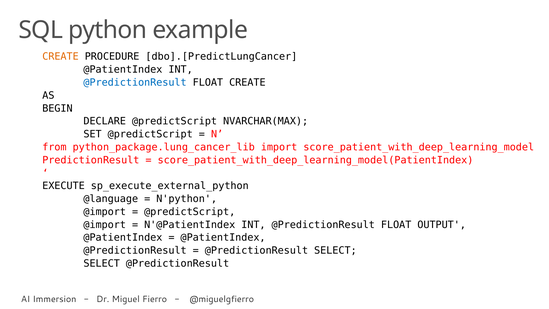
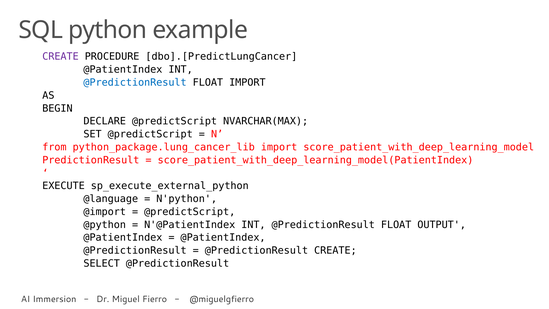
CREATE at (60, 57) colour: orange -> purple
FLOAT CREATE: CREATE -> IMPORT
@import at (105, 225): @import -> @python
@PredictionResult SELECT: SELECT -> CREATE
